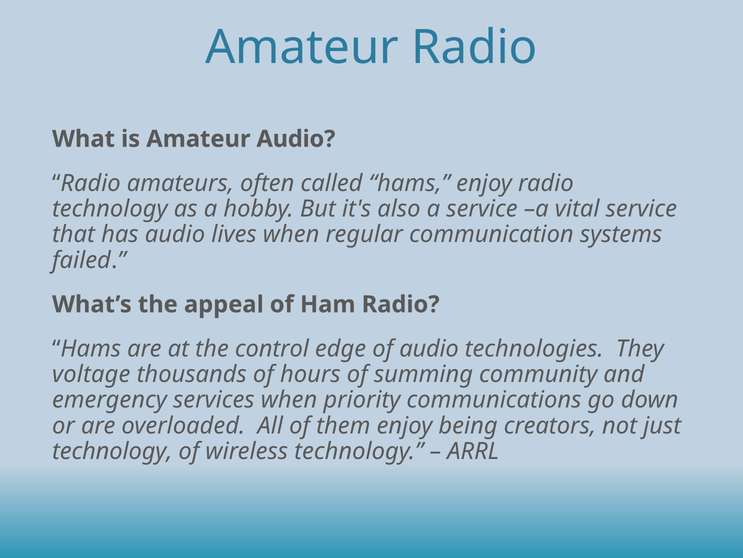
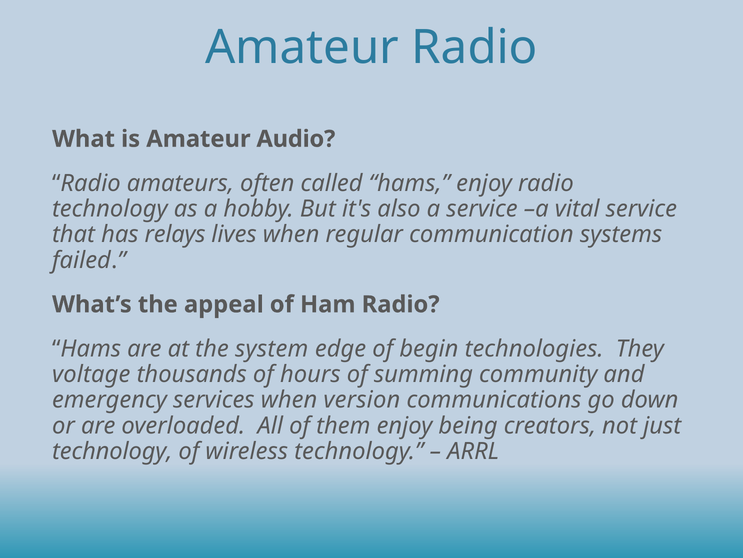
has audio: audio -> relays
control: control -> system
of audio: audio -> begin
priority: priority -> version
